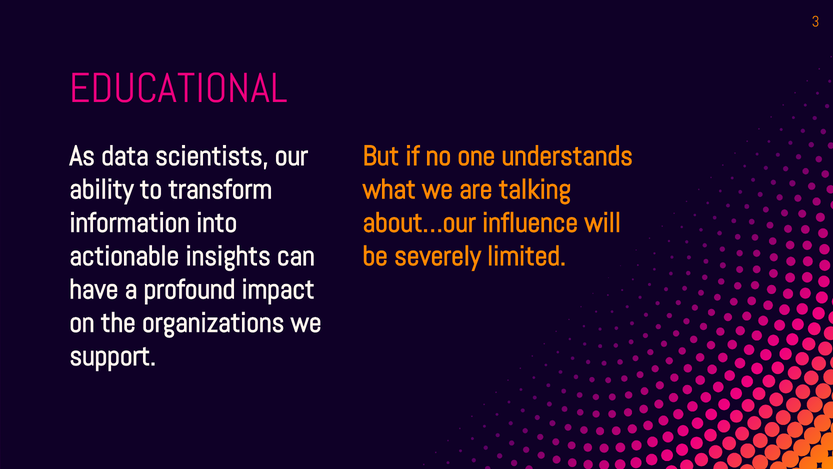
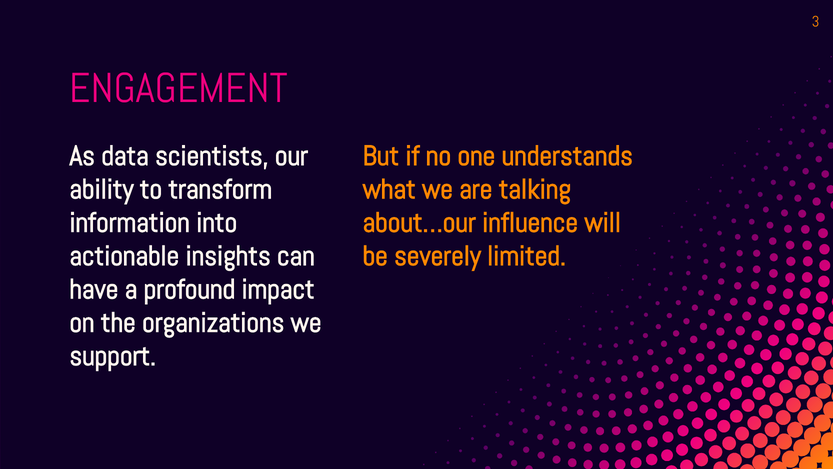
EDUCATIONAL: EDUCATIONAL -> ENGAGEMENT
